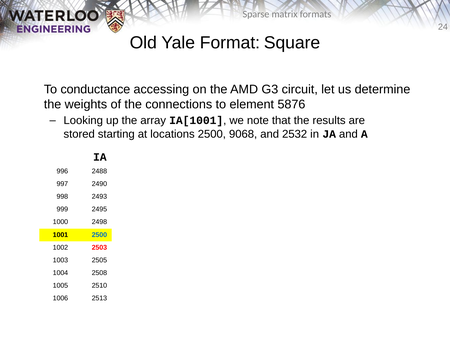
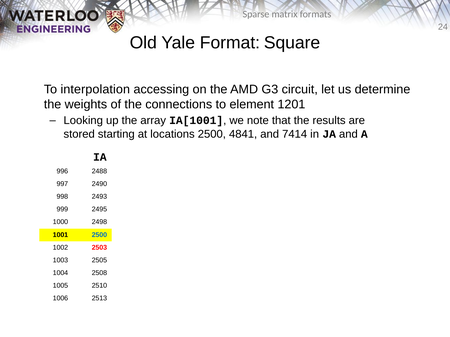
conductance: conductance -> interpolation
5876: 5876 -> 1201
9068: 9068 -> 4841
2532: 2532 -> 7414
